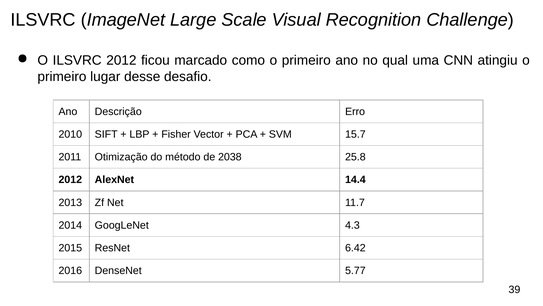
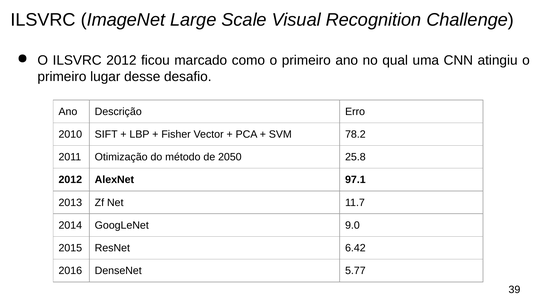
15.7: 15.7 -> 78.2
2038: 2038 -> 2050
14.4: 14.4 -> 97.1
4.3: 4.3 -> 9.0
